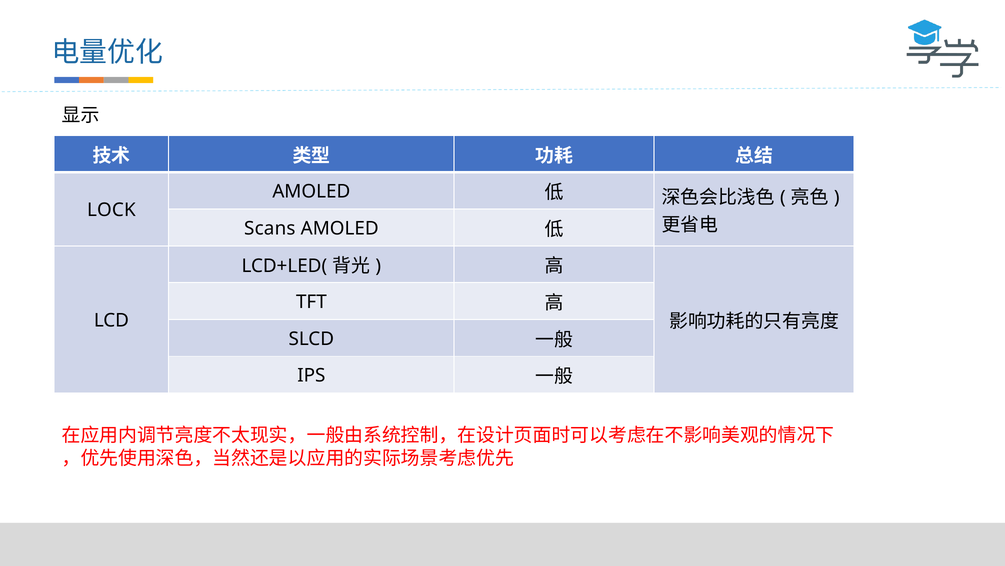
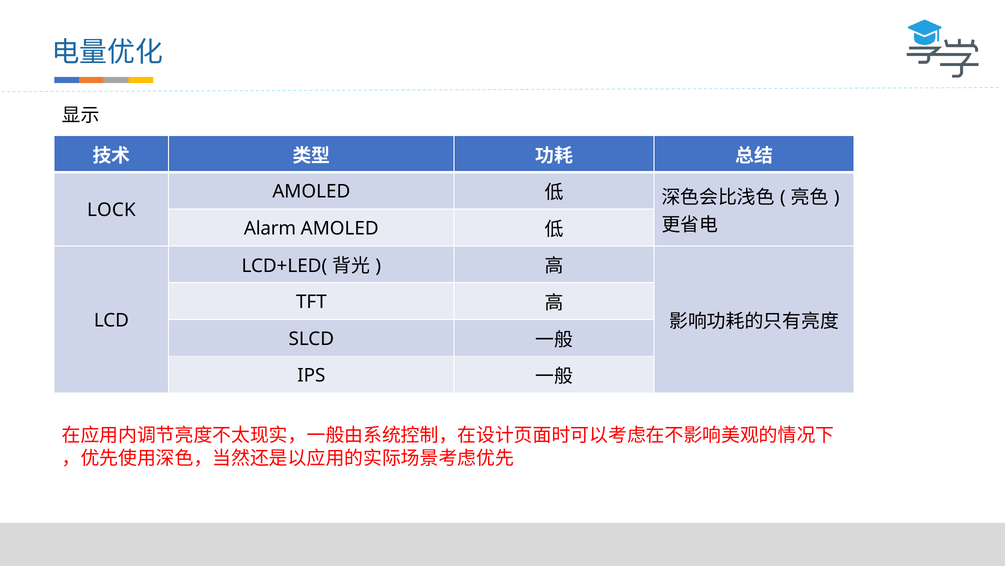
Scans: Scans -> Alarm
